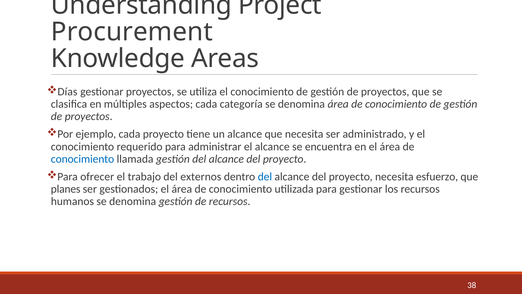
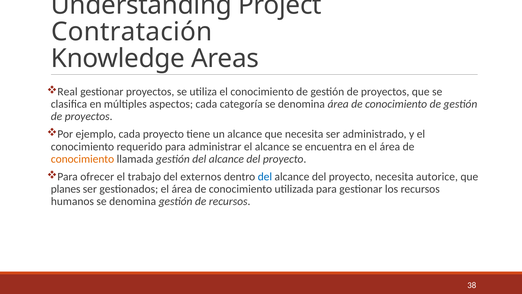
Procurement: Procurement -> Contratación
Días: Días -> Real
conocimiento at (83, 159) colour: blue -> orange
esfuerzo: esfuerzo -> autorice
